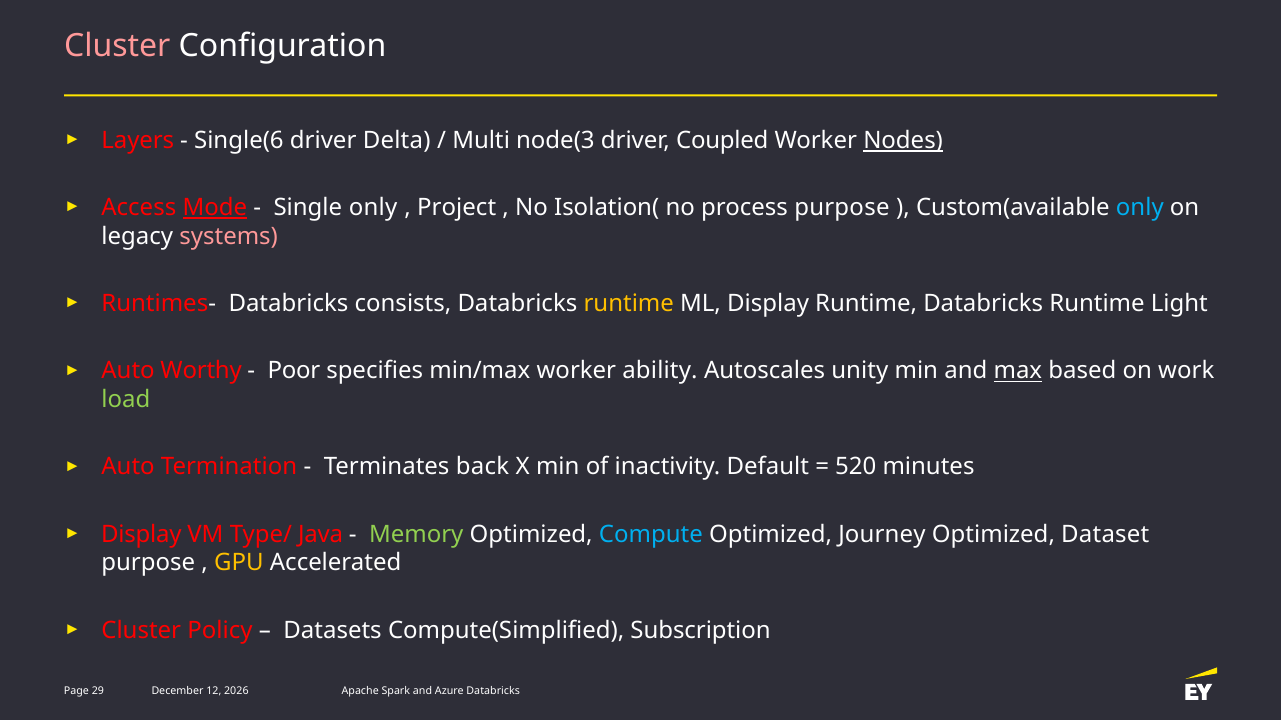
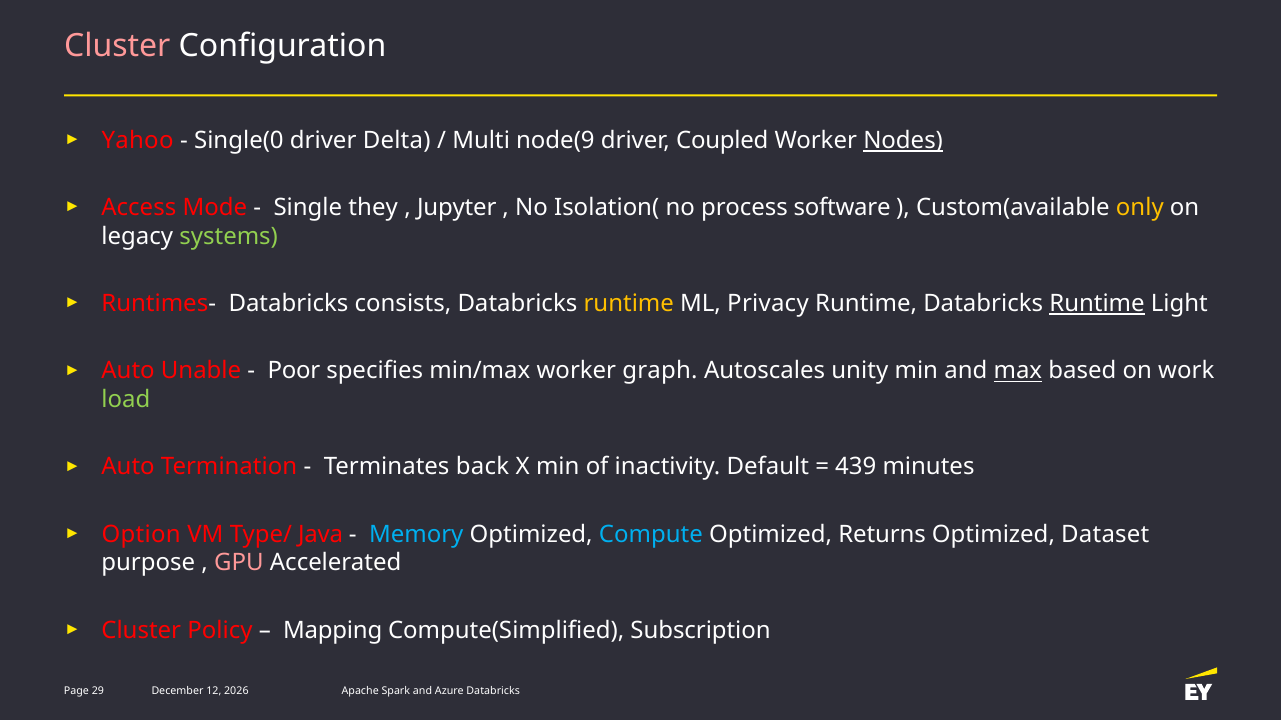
Layers: Layers -> Yahoo
Single(6: Single(6 -> Single(0
node(3: node(3 -> node(9
Mode underline: present -> none
Single only: only -> they
Project: Project -> Jupyter
process purpose: purpose -> software
only at (1140, 208) colour: light blue -> yellow
systems colour: pink -> light green
ML Display: Display -> Privacy
Runtime at (1097, 304) underline: none -> present
Worthy: Worthy -> Unable
ability: ability -> graph
520: 520 -> 439
Display at (141, 534): Display -> Option
Memory colour: light green -> light blue
Journey: Journey -> Returns
GPU colour: yellow -> pink
Datasets: Datasets -> Mapping
